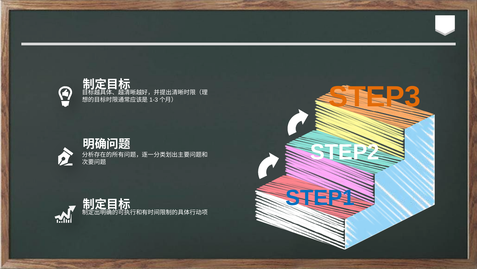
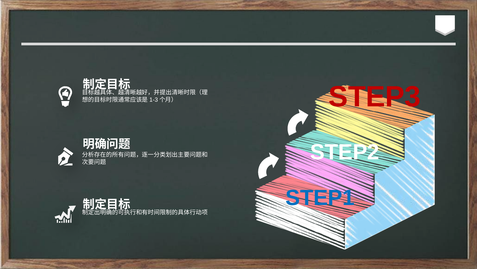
STEP3 colour: orange -> red
